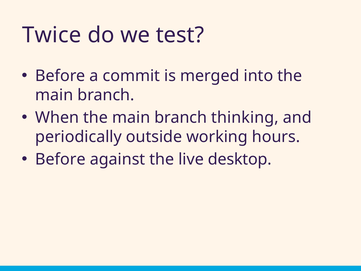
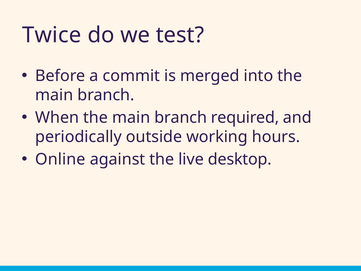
thinking: thinking -> required
Before at (60, 159): Before -> Online
